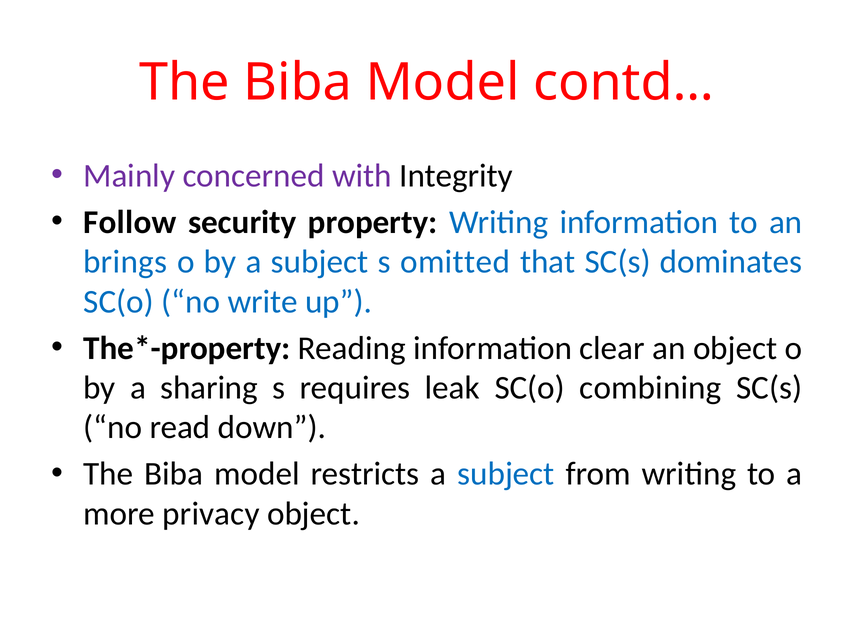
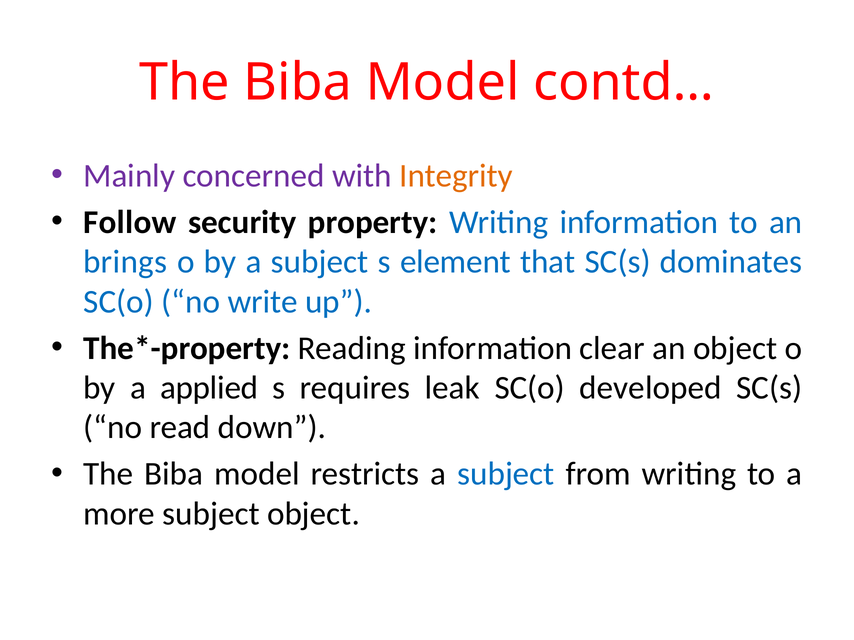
Integrity colour: black -> orange
omitted: omitted -> element
sharing: sharing -> applied
combining: combining -> developed
more privacy: privacy -> subject
